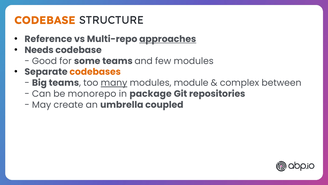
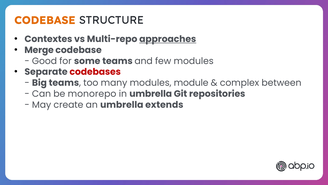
Reference: Reference -> Contextes
Needs: Needs -> Merge
codebases colour: orange -> red
many underline: present -> none
in package: package -> umbrella
coupled: coupled -> extends
